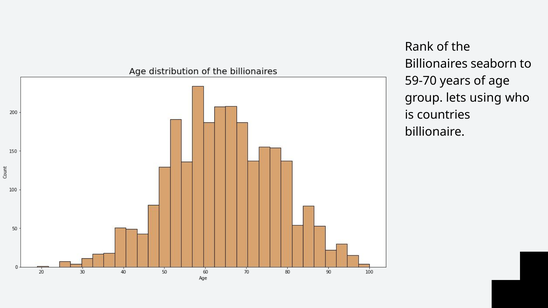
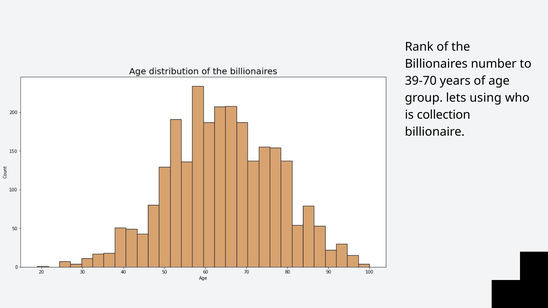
seaborn: seaborn -> number
59-70: 59-70 -> 39-70
countries: countries -> collection
